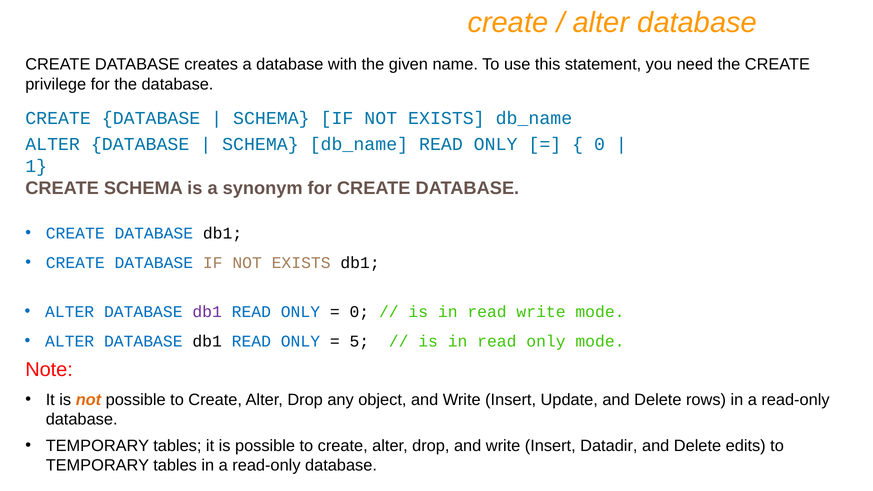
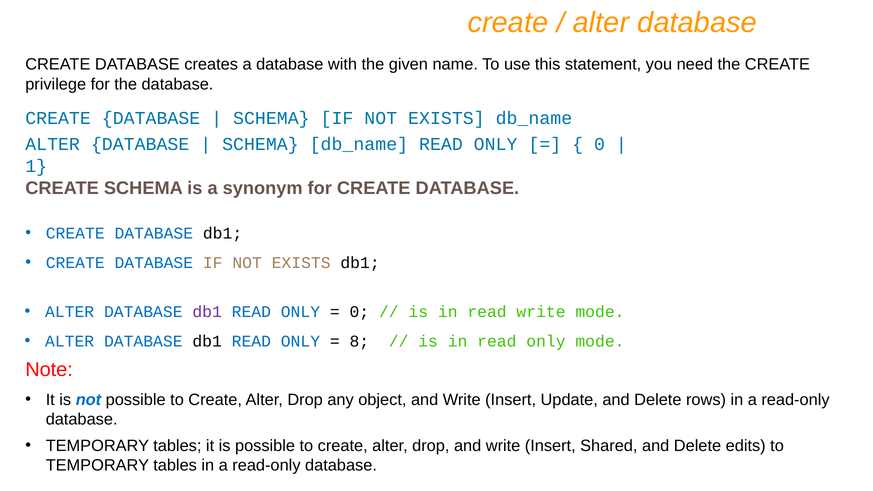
5: 5 -> 8
not at (88, 400) colour: orange -> blue
Datadir: Datadir -> Shared
